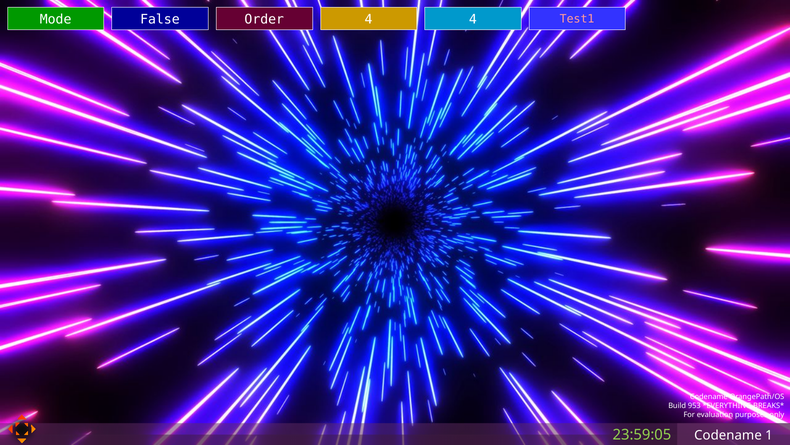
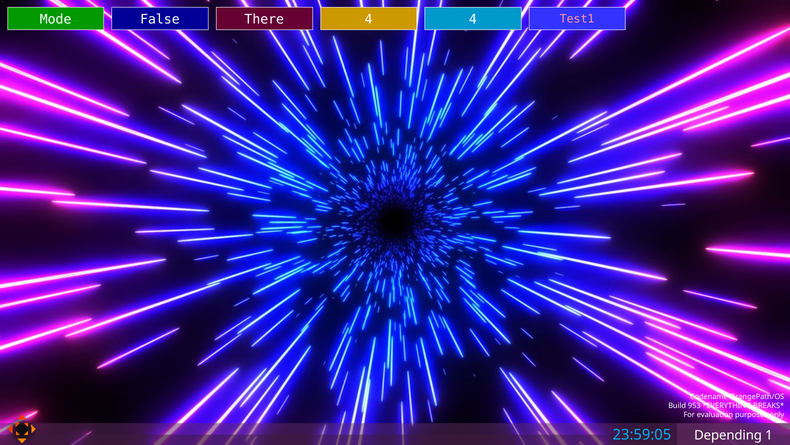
Order: Order -> There
23:59:05 colour: light green -> light blue
Codename at (728, 435): Codename -> Depending
